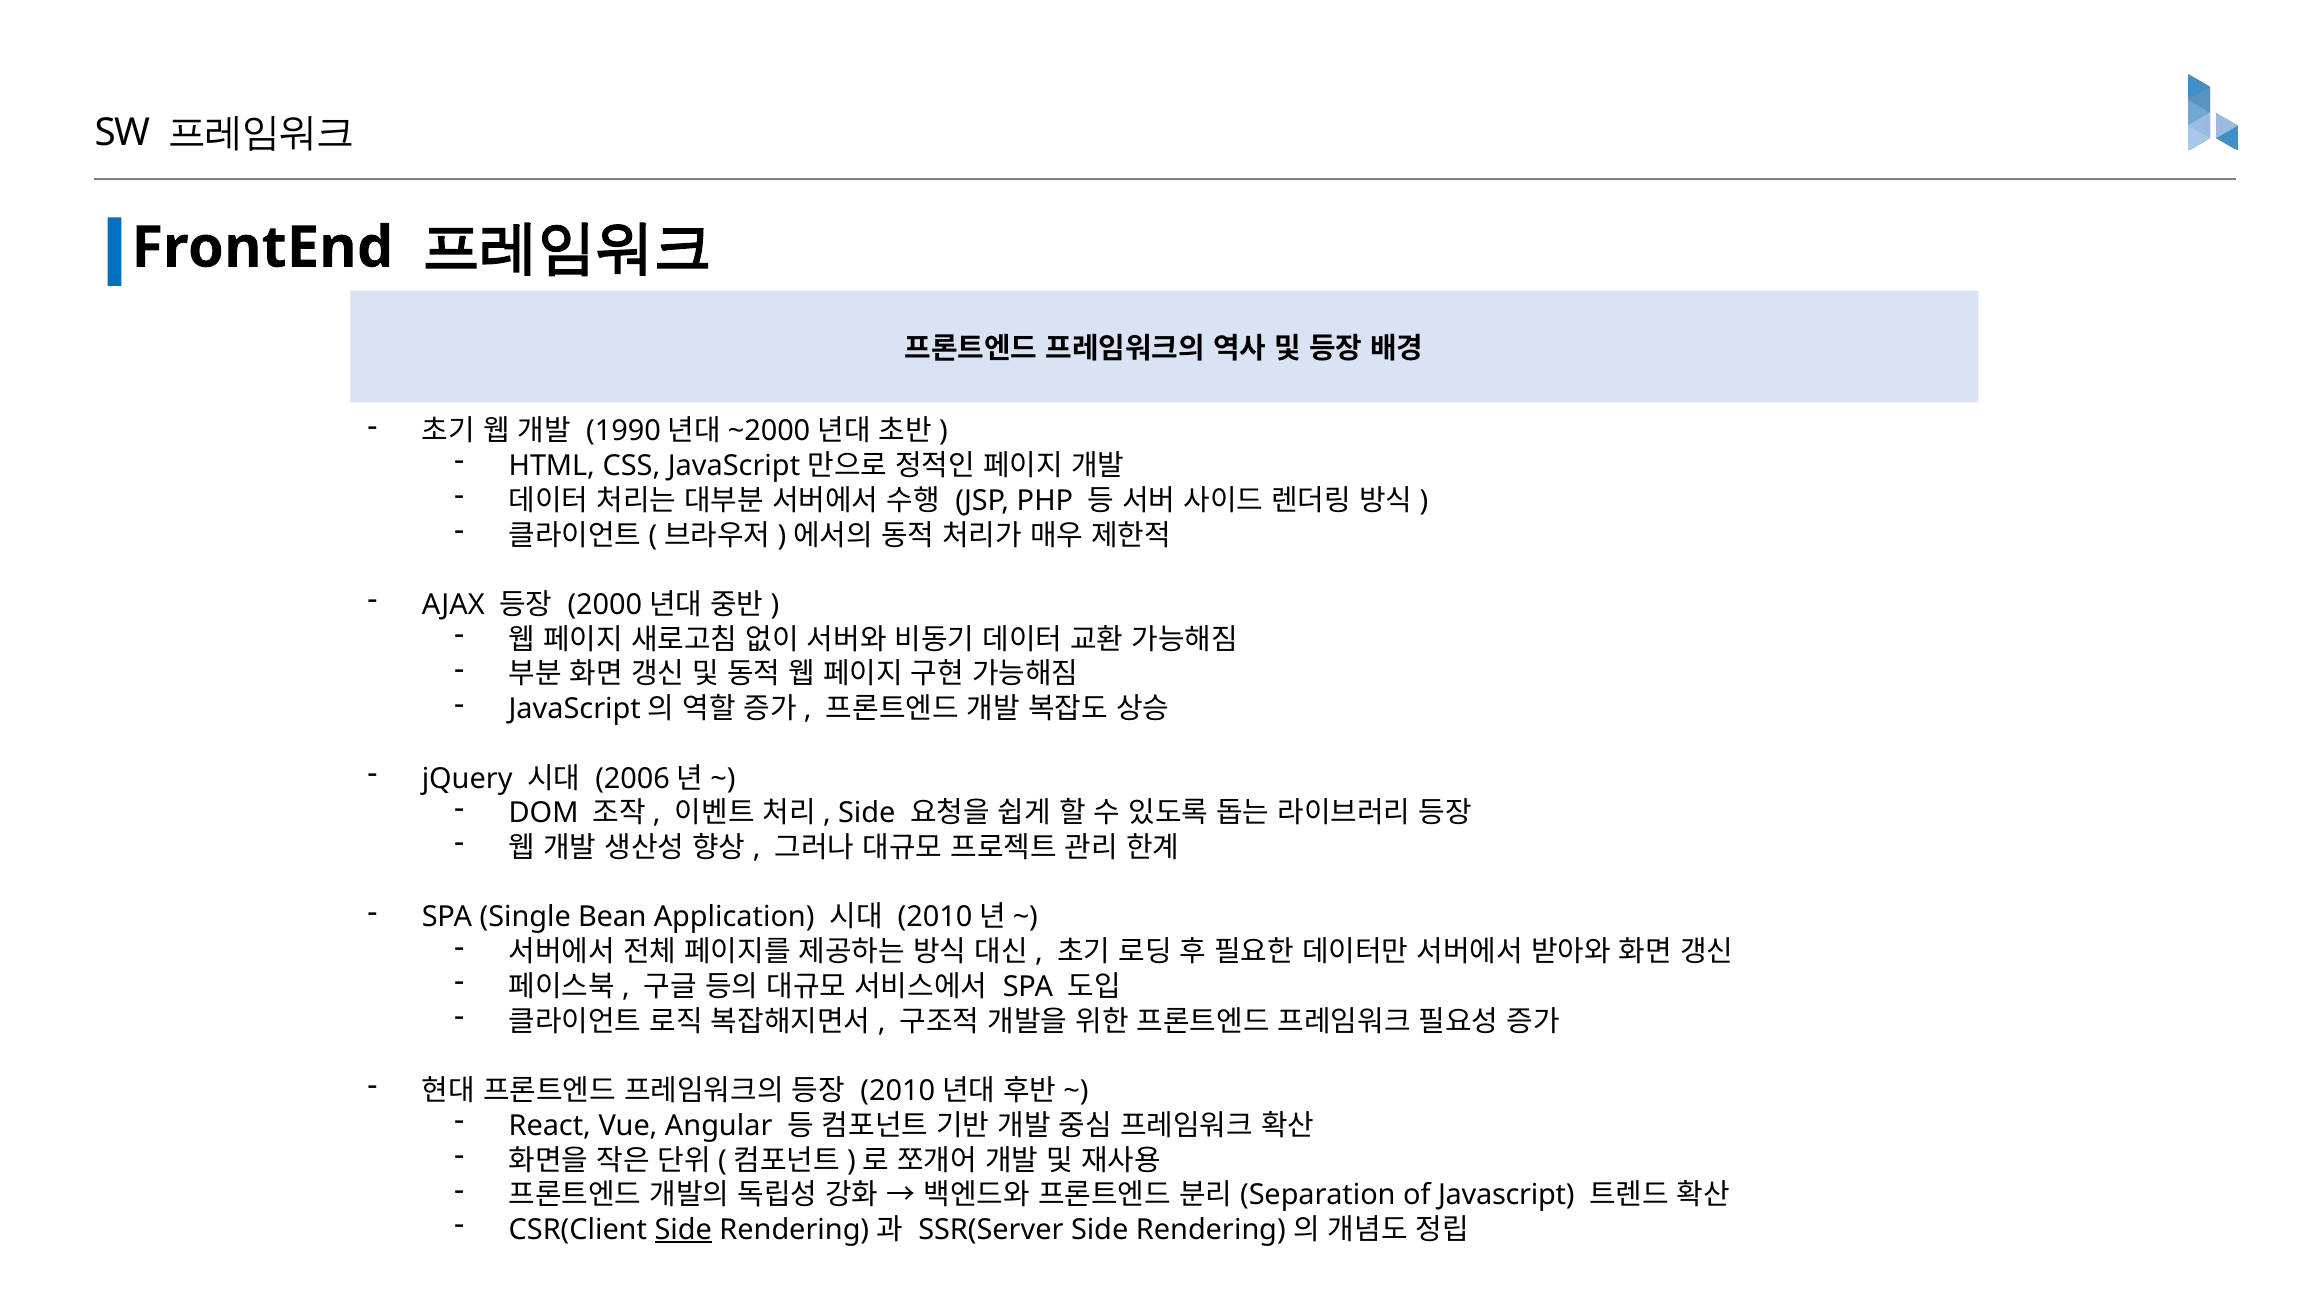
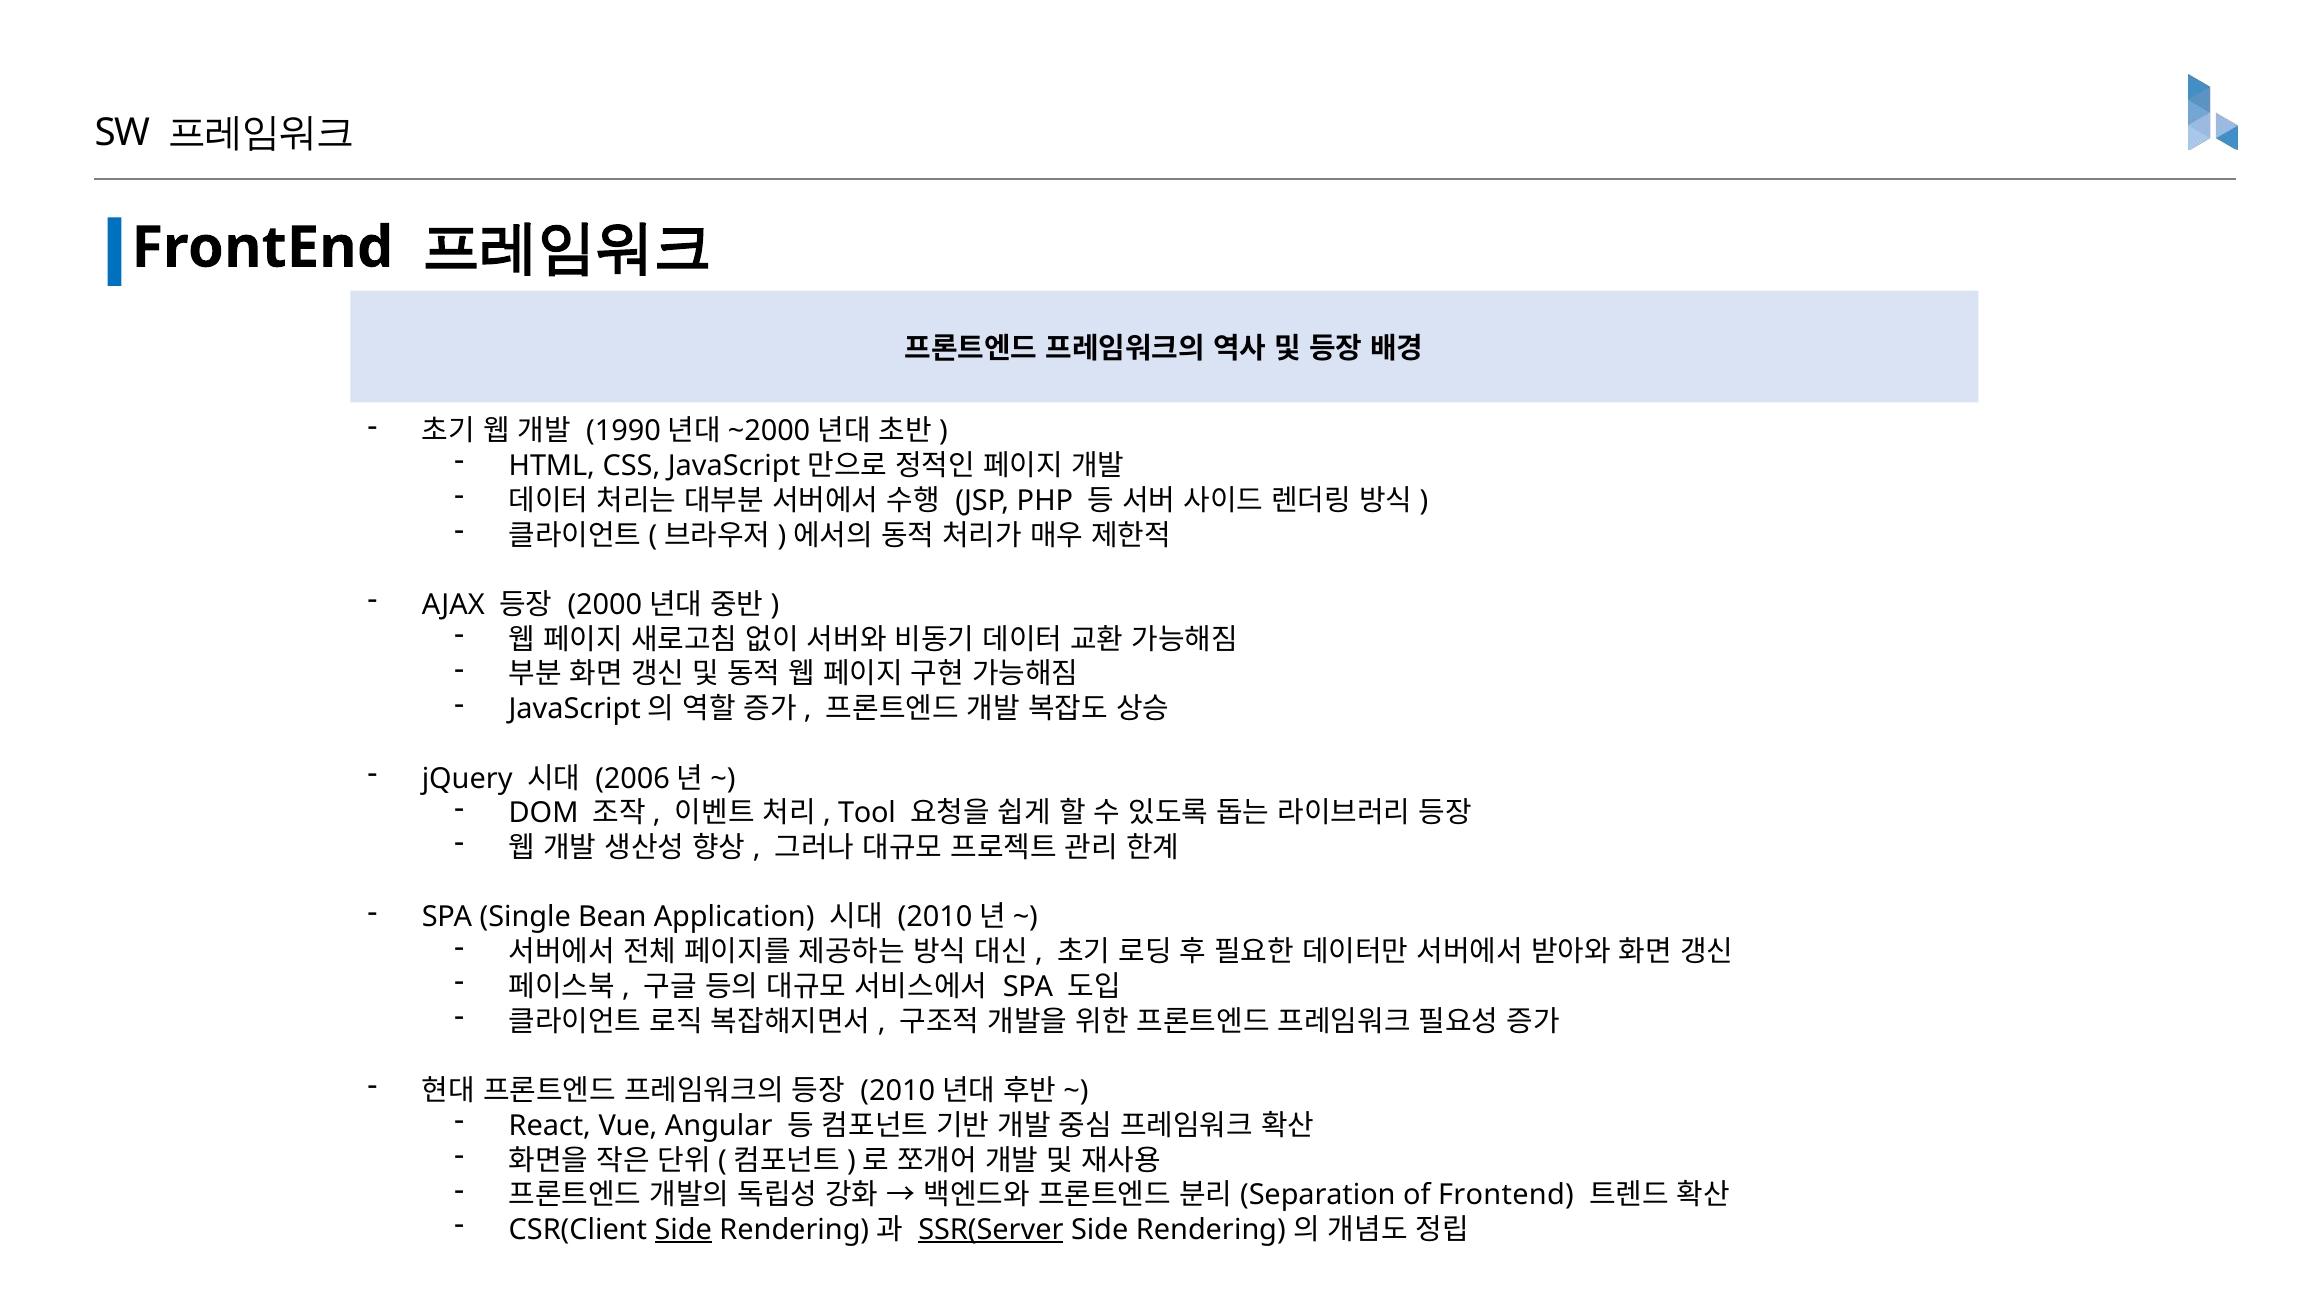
Side at (867, 813): Side -> Tool
of Javascript: Javascript -> Frontend
SSR(Server underline: none -> present
